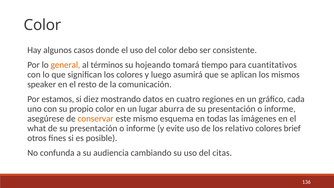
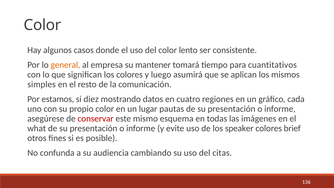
debo: debo -> lento
términos: términos -> empresa
hojeando: hojeando -> mantener
speaker: speaker -> simples
aburra: aburra -> pautas
conservar colour: orange -> red
relativo: relativo -> speaker
